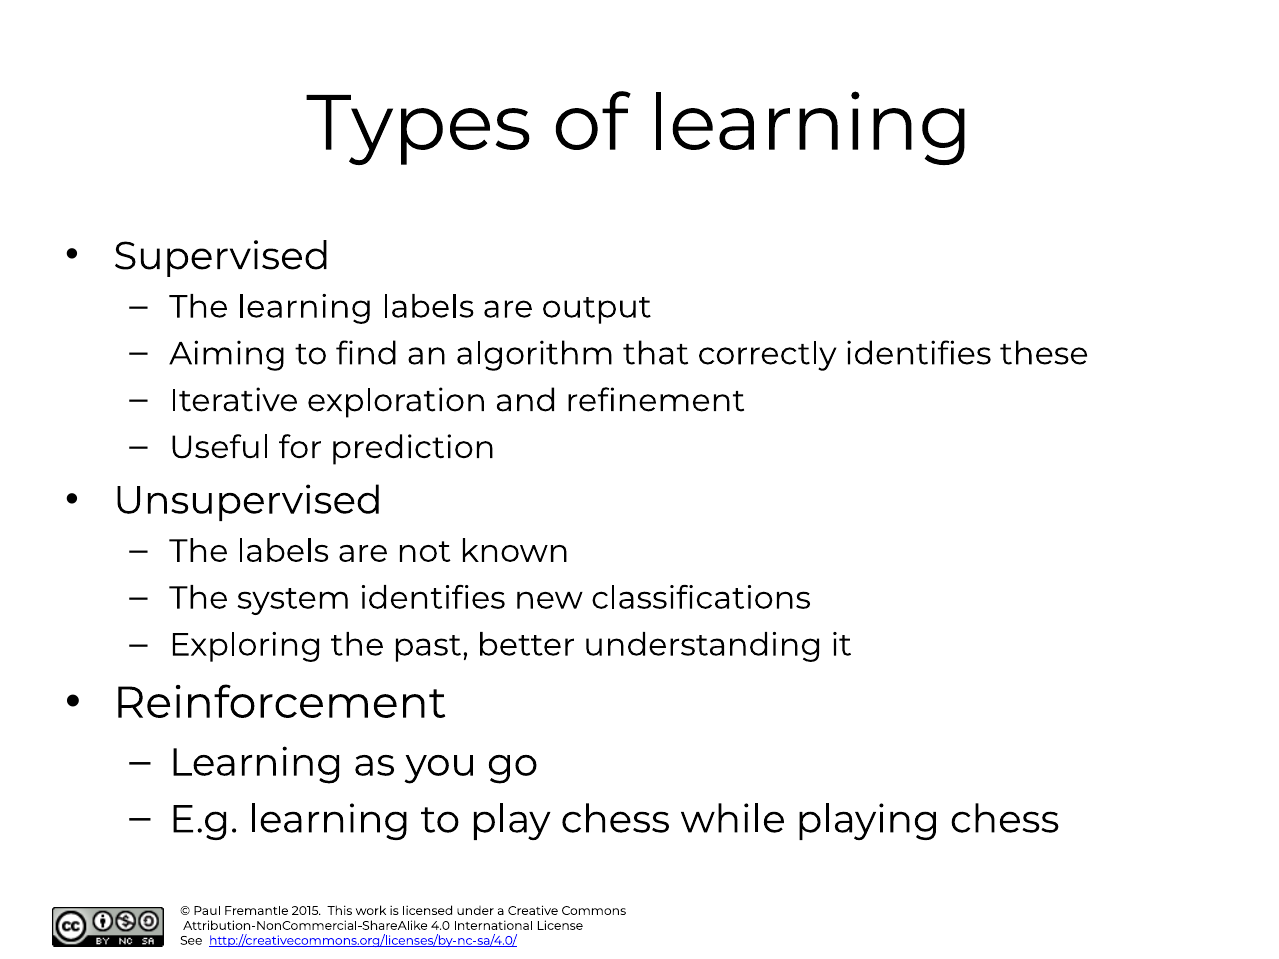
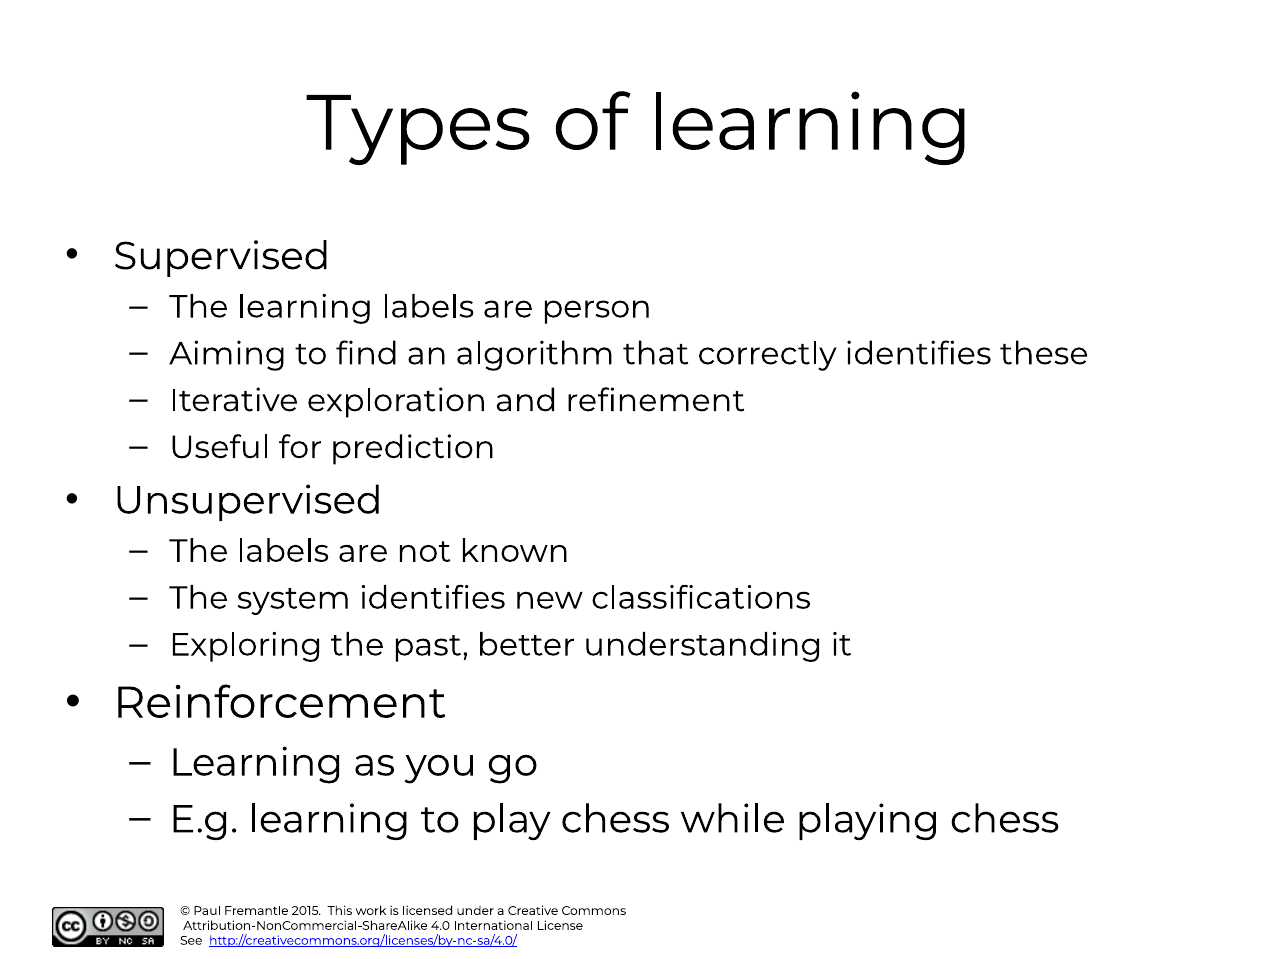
output: output -> person
